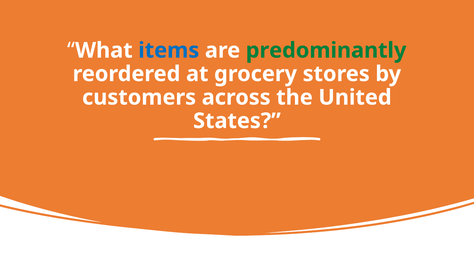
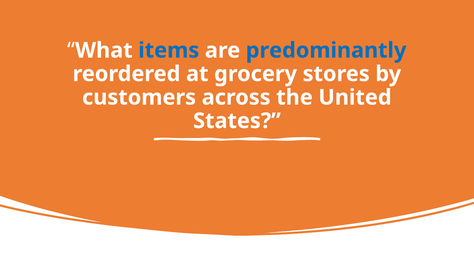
predominantly colour: green -> blue
